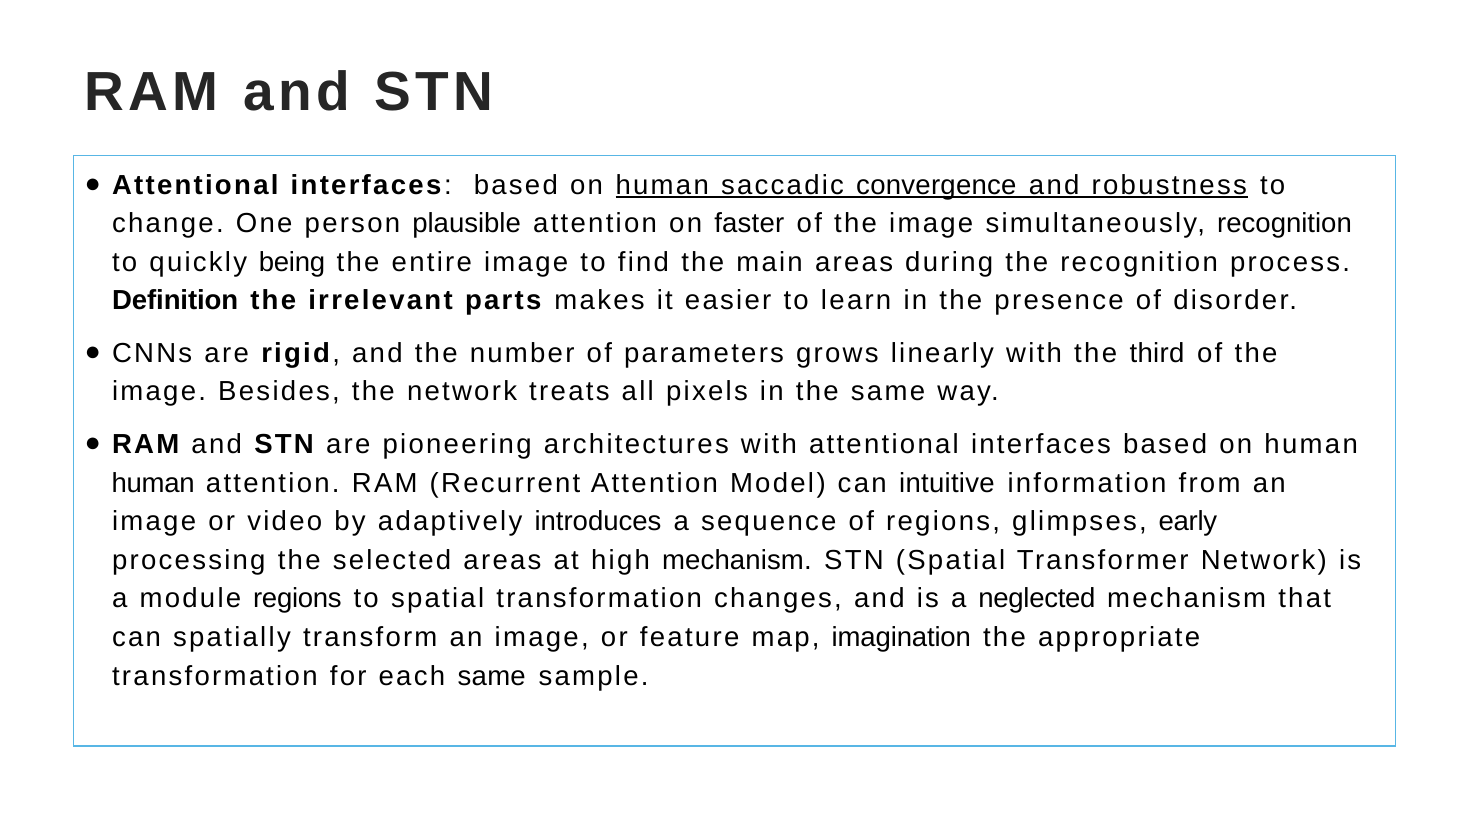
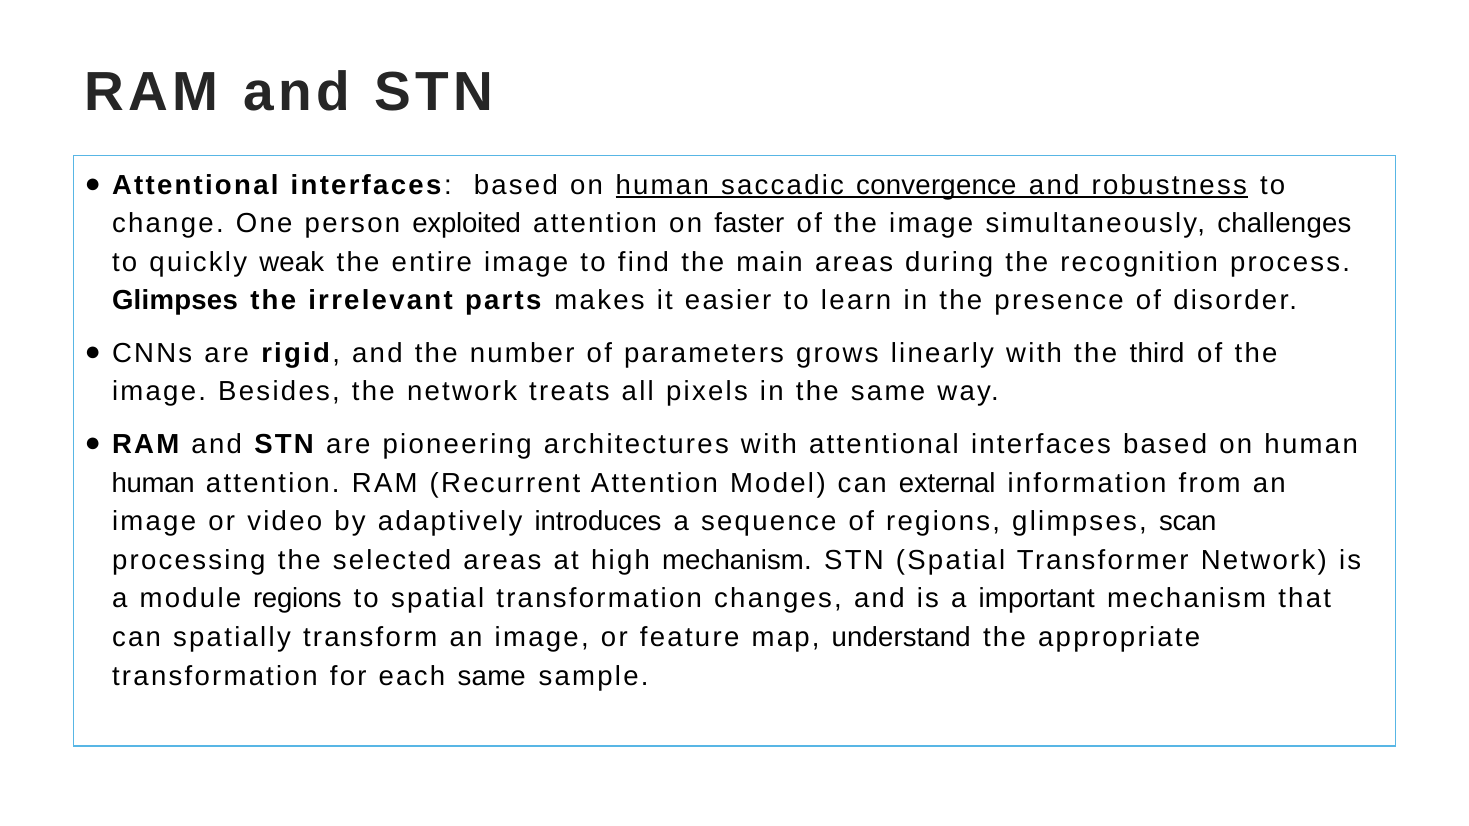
plausible: plausible -> exploited
simultaneously recognition: recognition -> challenges
being: being -> weak
Definition at (175, 301): Definition -> Glimpses
intuitive: intuitive -> external
early: early -> scan
neglected: neglected -> important
imagination: imagination -> understand
